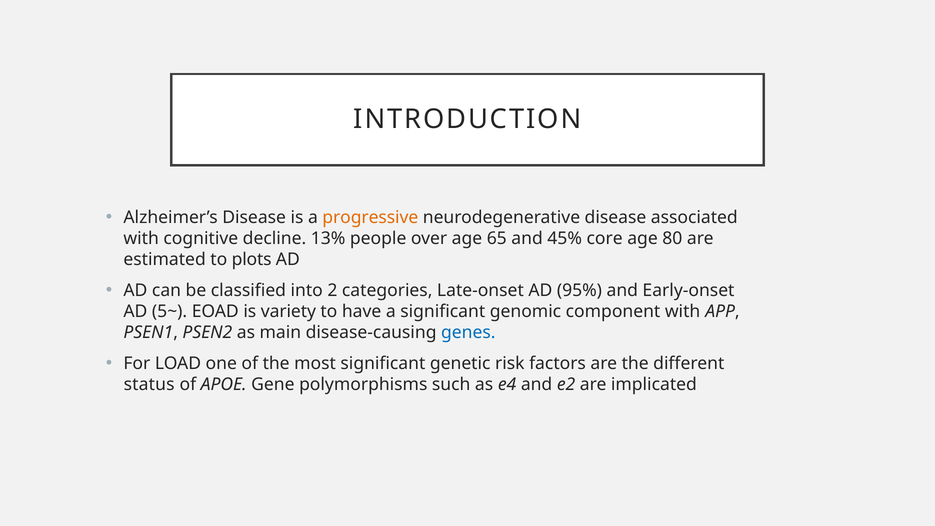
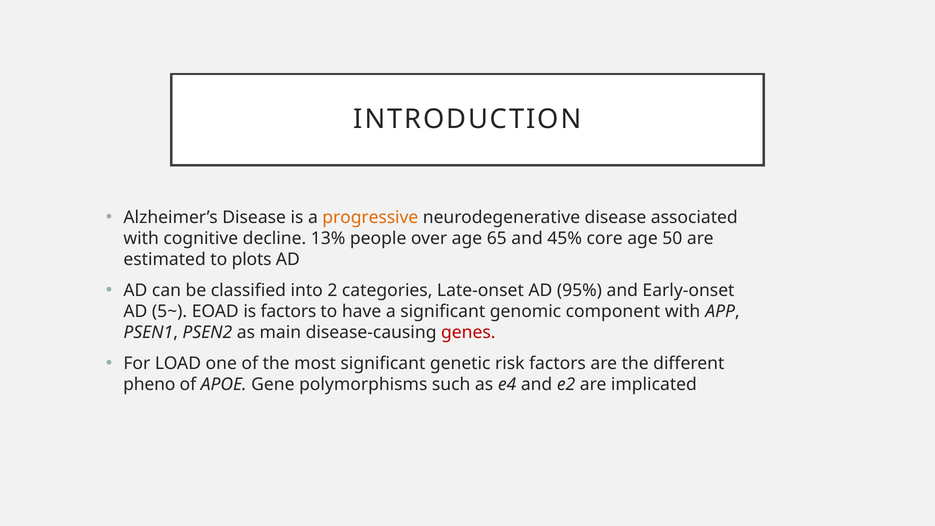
80: 80 -> 50
is variety: variety -> factors
genes colour: blue -> red
status: status -> pheno
